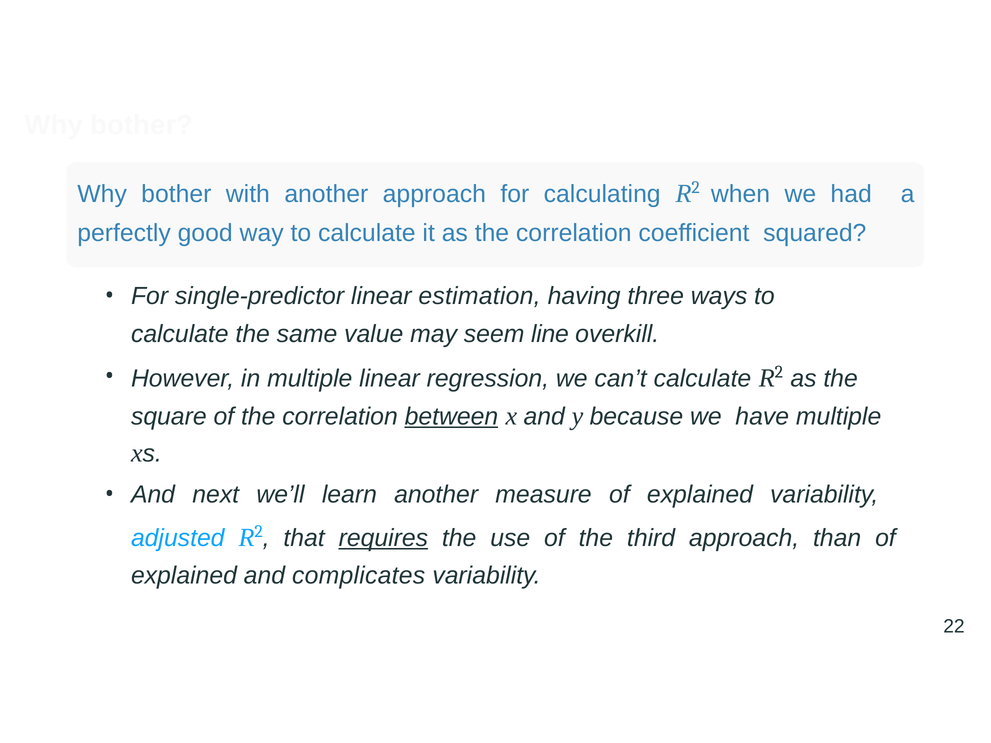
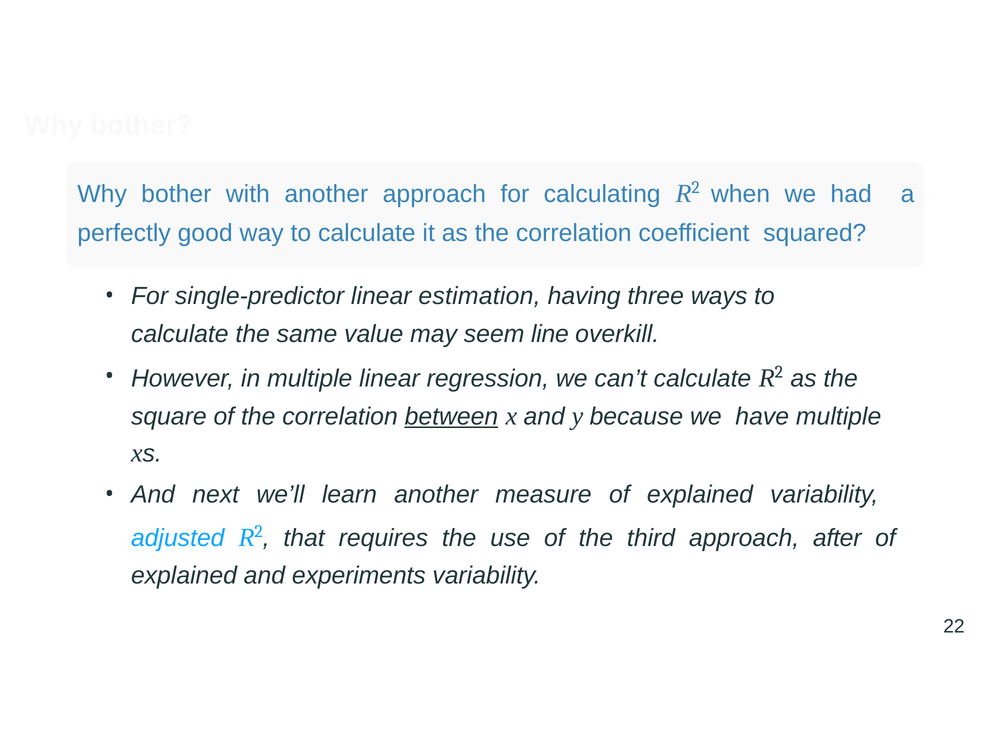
requires underline: present -> none
than: than -> after
complicates: complicates -> experiments
